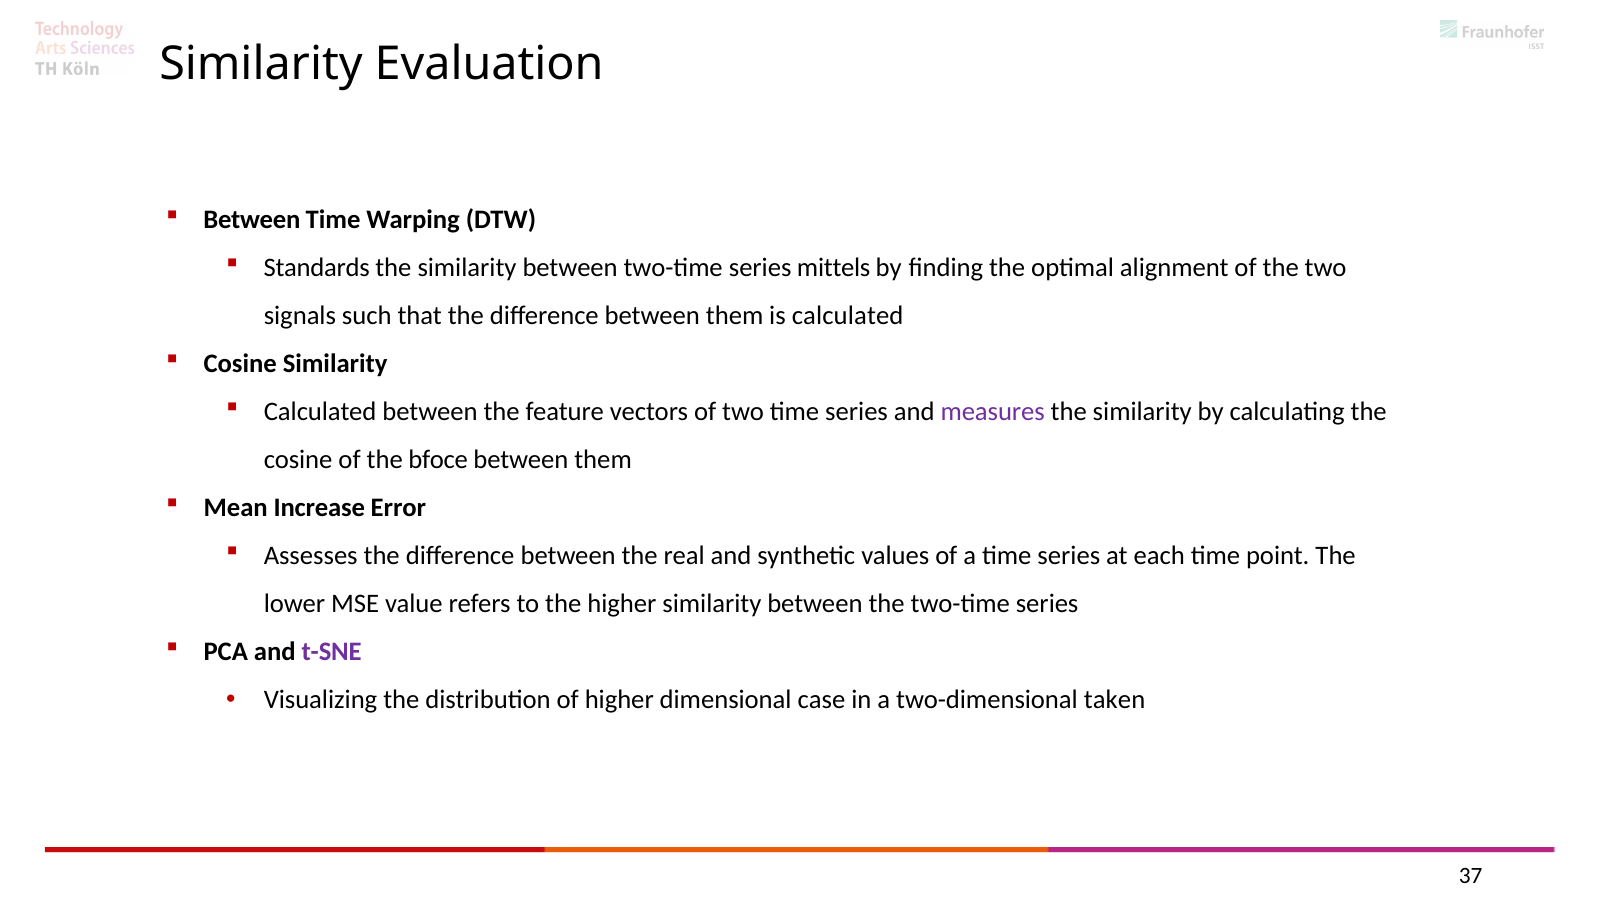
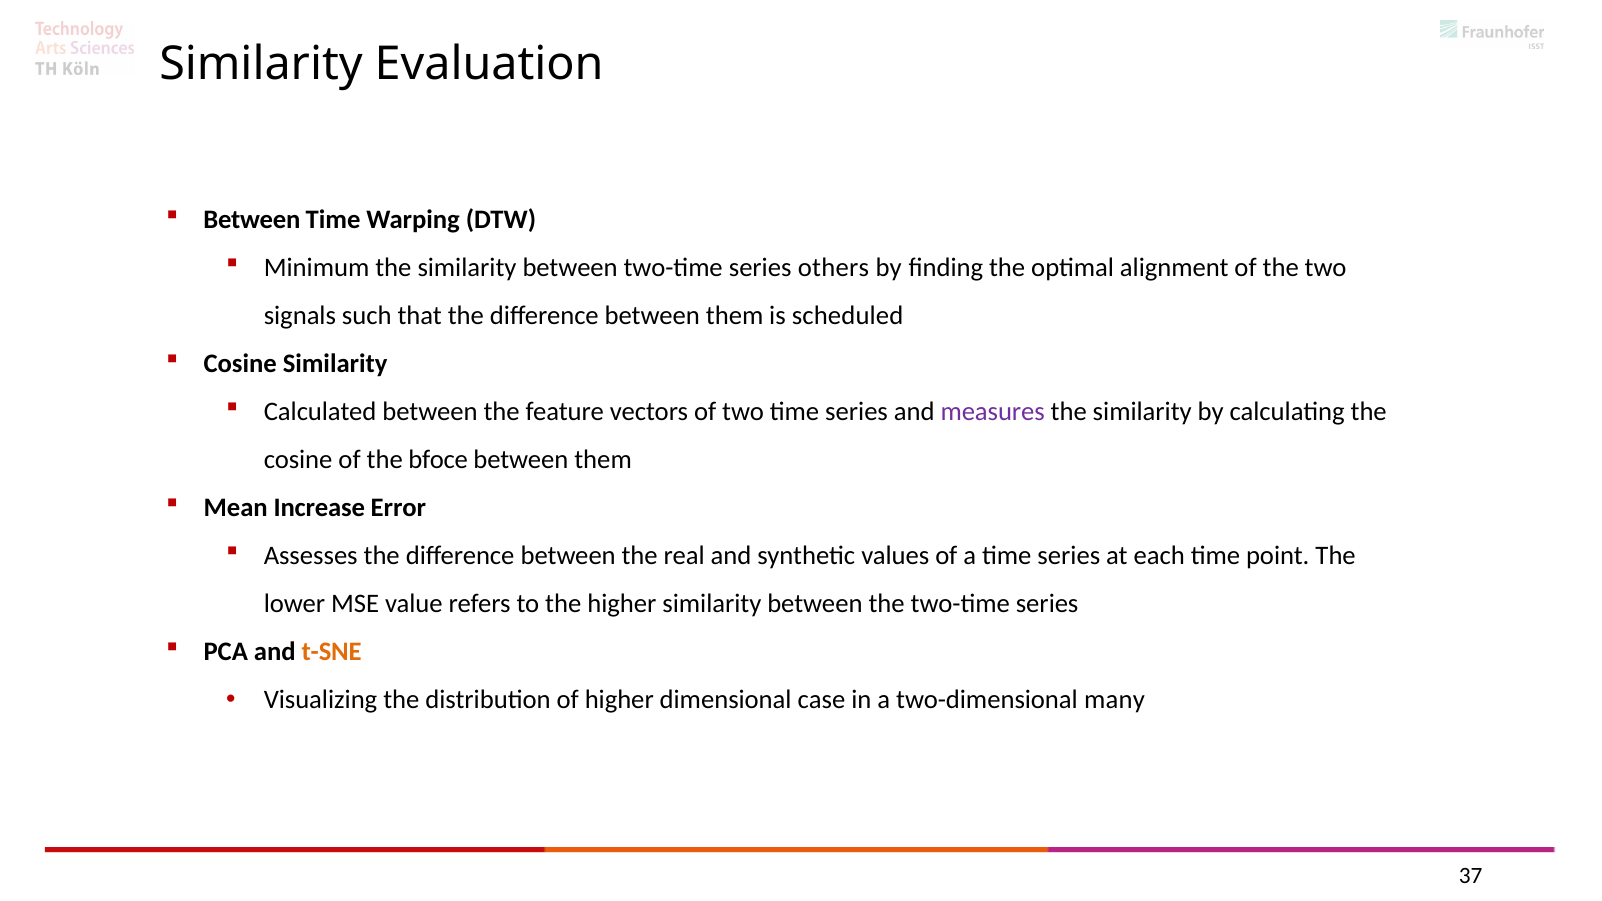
Standards: Standards -> Minimum
mittels: mittels -> others
is calculated: calculated -> scheduled
t-SNE colour: purple -> orange
taken: taken -> many
